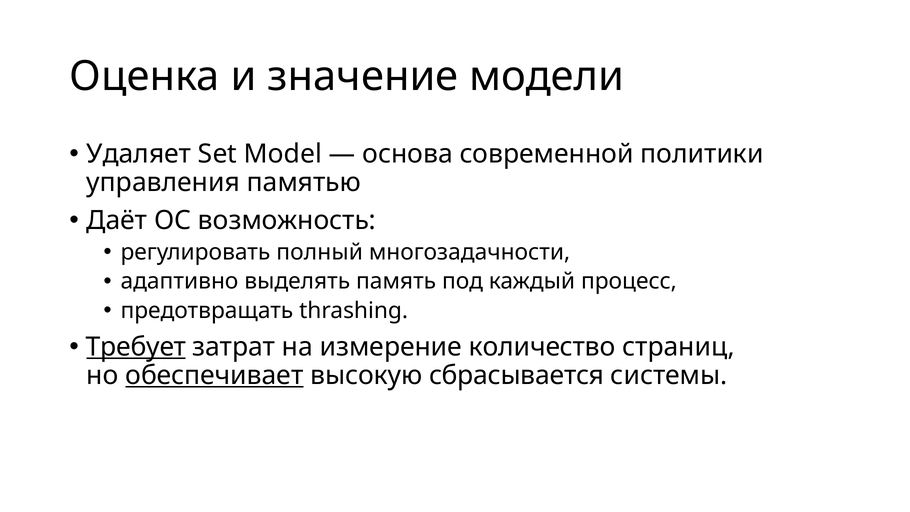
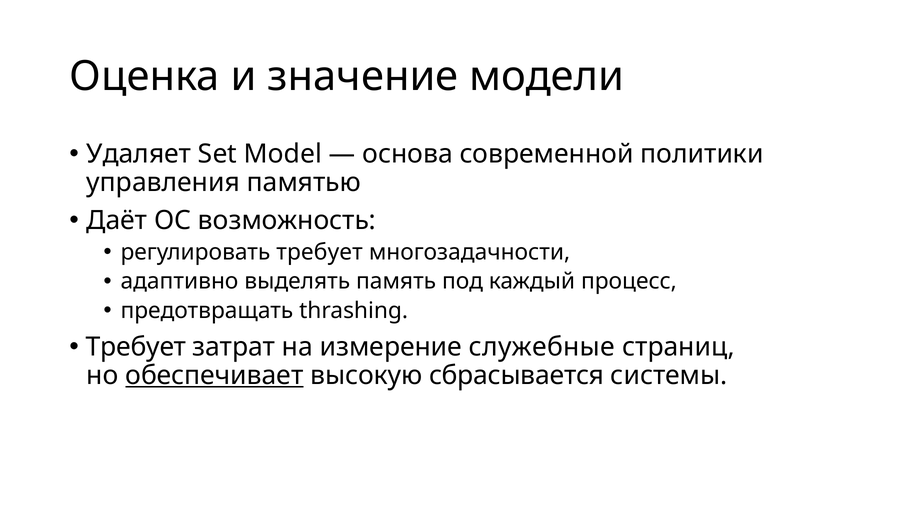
регулировать полный: полный -> требует
Требует at (136, 347) underline: present -> none
количество: количество -> служебные
